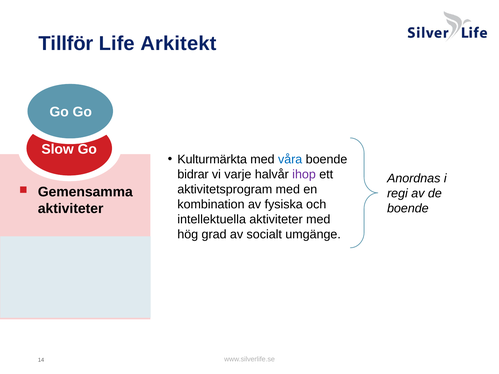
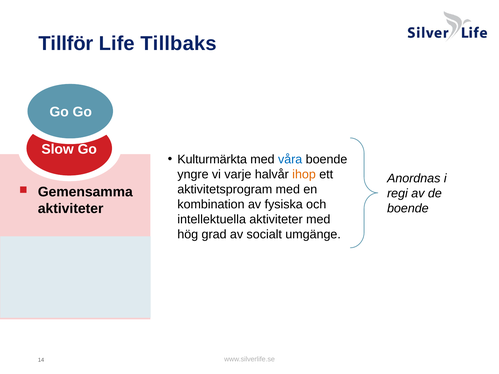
Arkitekt: Arkitekt -> Tillbaks
bidrar: bidrar -> yngre
ihop colour: purple -> orange
